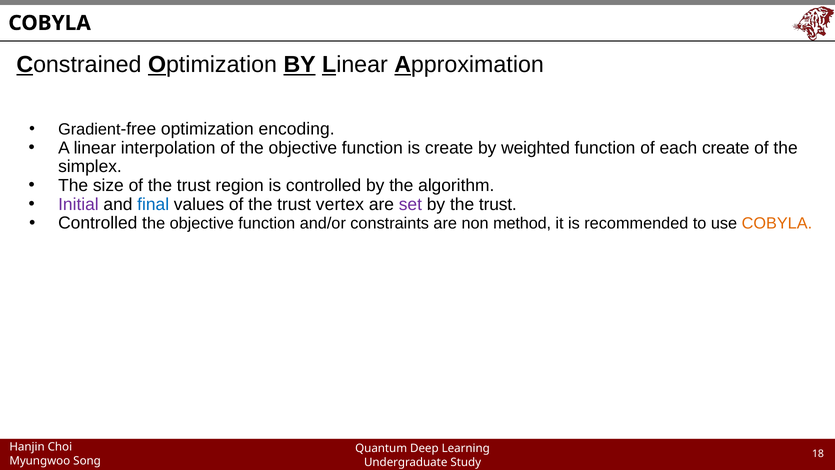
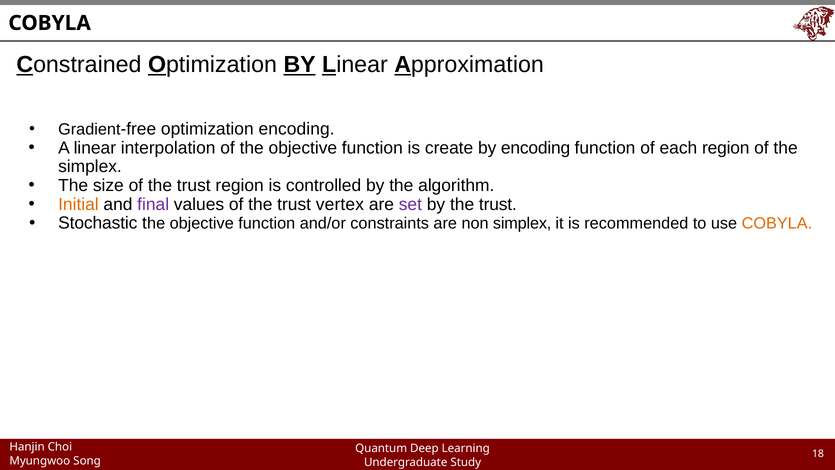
by weighted: weighted -> encoding
each create: create -> region
Initial colour: purple -> orange
final colour: blue -> purple
Controlled at (98, 223): Controlled -> Stochastic
non method: method -> simplex
